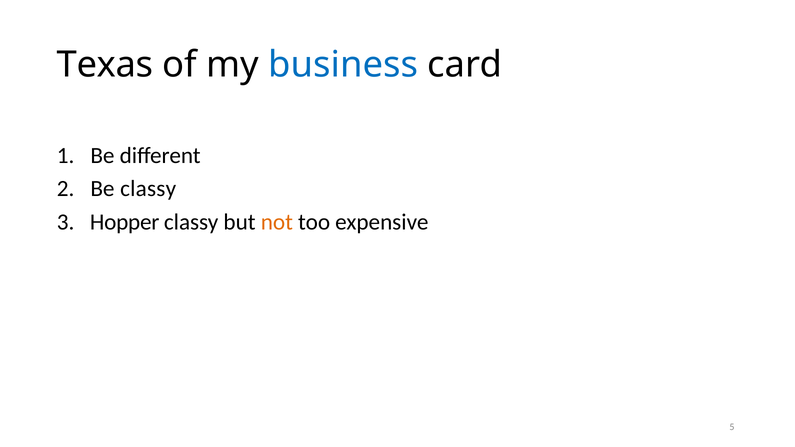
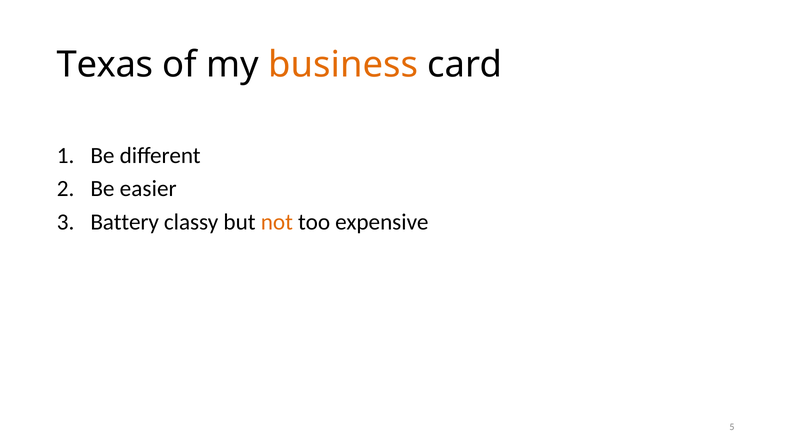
business colour: blue -> orange
Be classy: classy -> easier
Hopper: Hopper -> Battery
